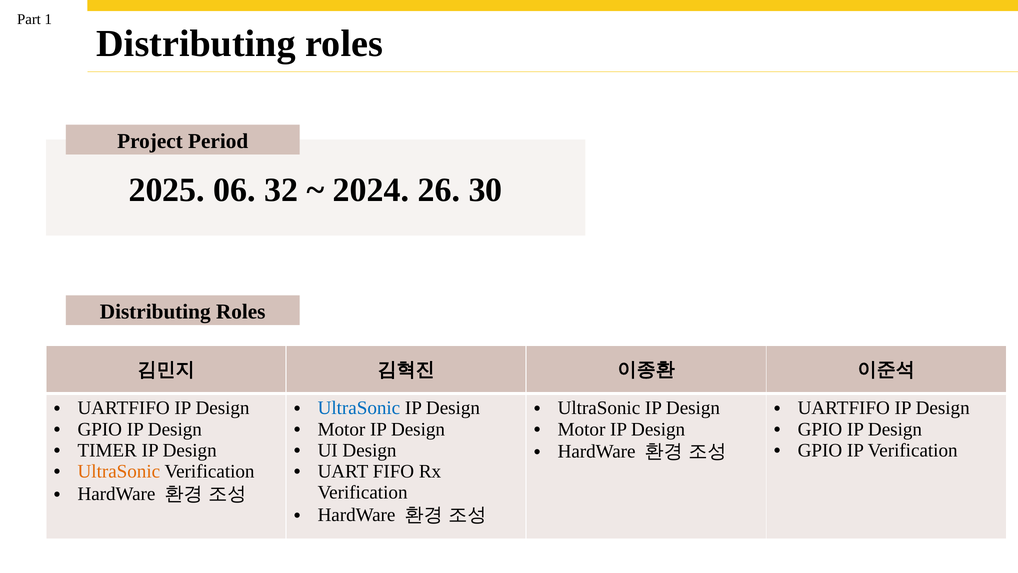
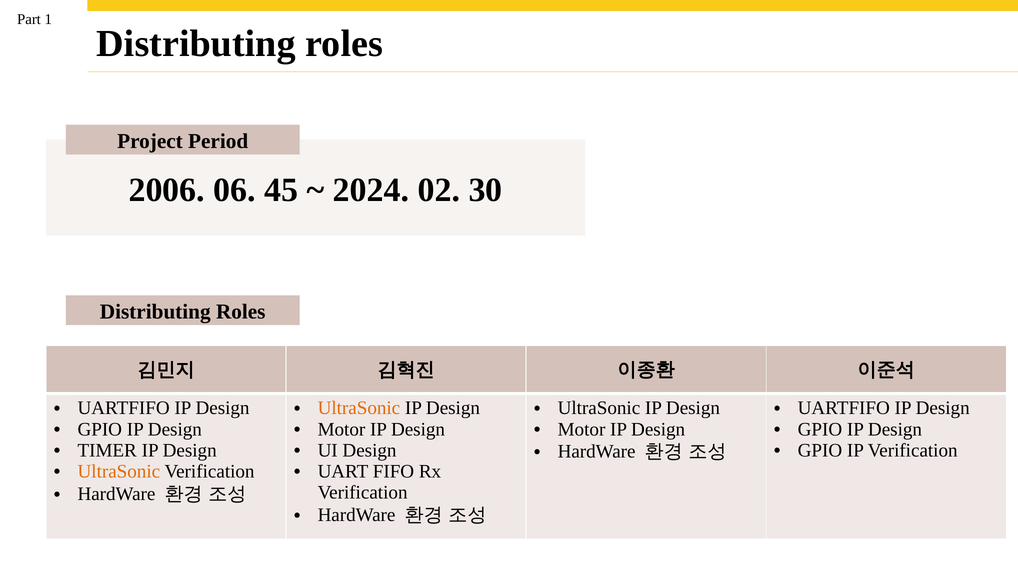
2025: 2025 -> 2006
32: 32 -> 45
26: 26 -> 02
UltraSonic at (359, 408) colour: blue -> orange
